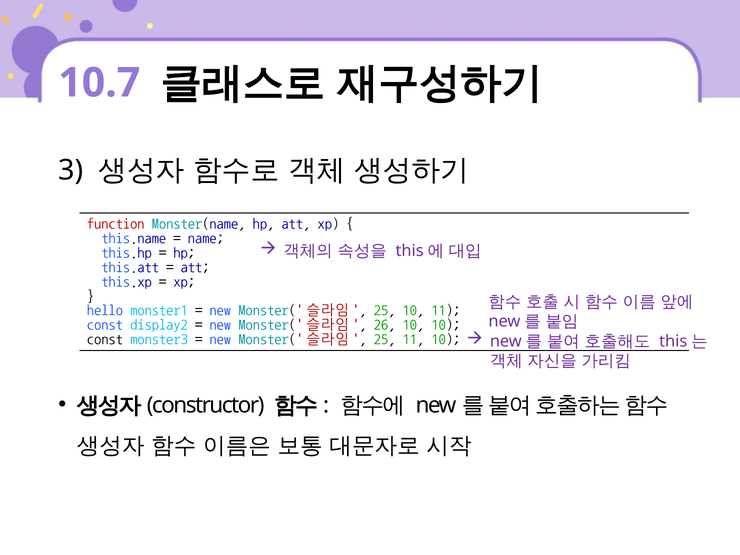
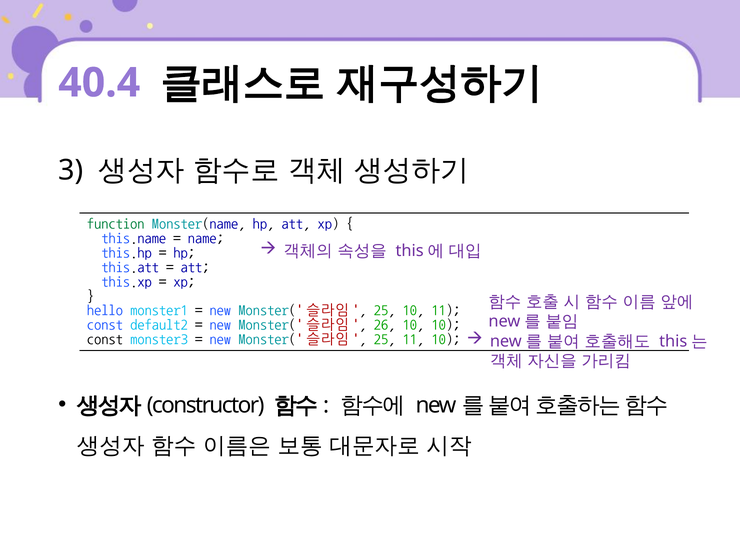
10.7: 10.7 -> 40.4
function colour: red -> green
display2: display2 -> default2
